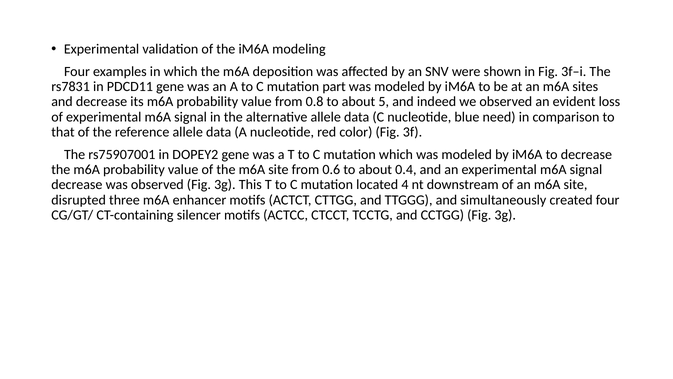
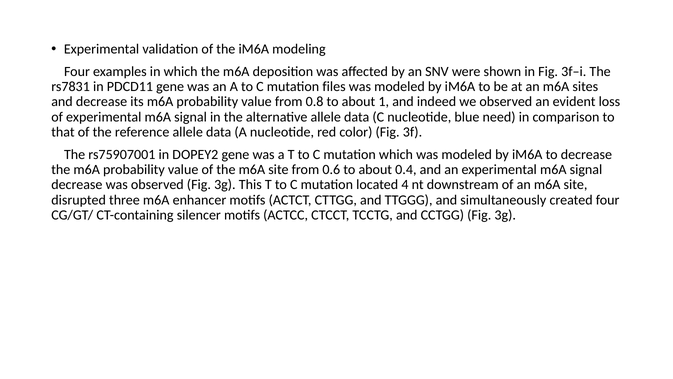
part: part -> files
5: 5 -> 1
